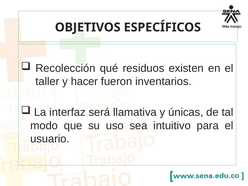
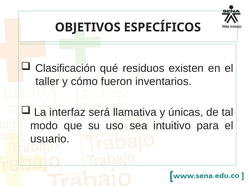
Recolección: Recolección -> Clasificación
hacer: hacer -> cómo
